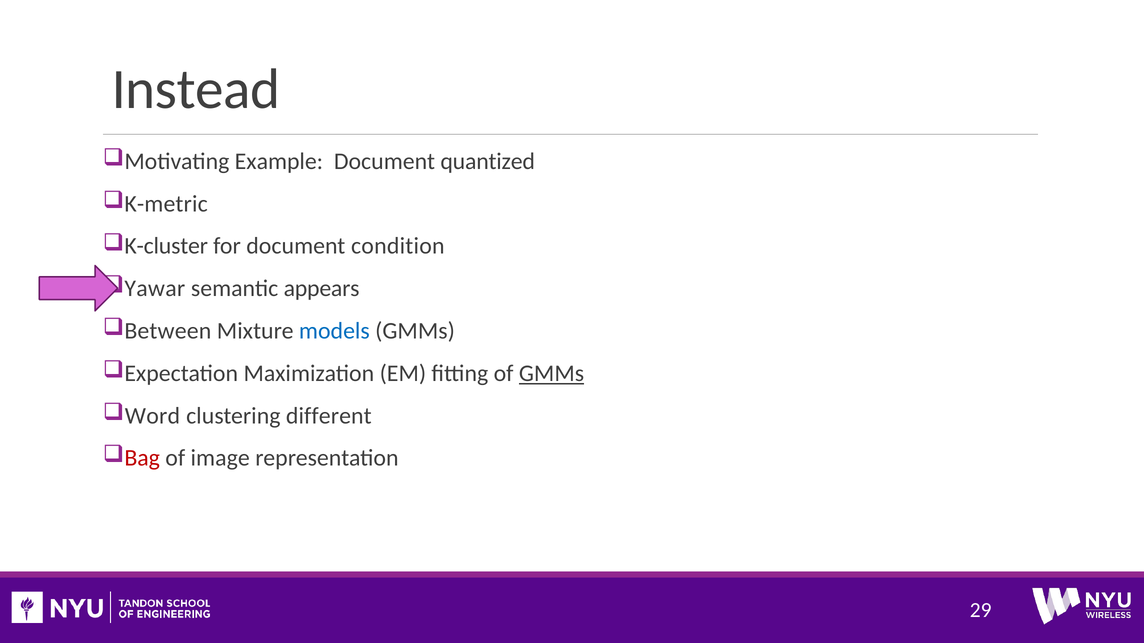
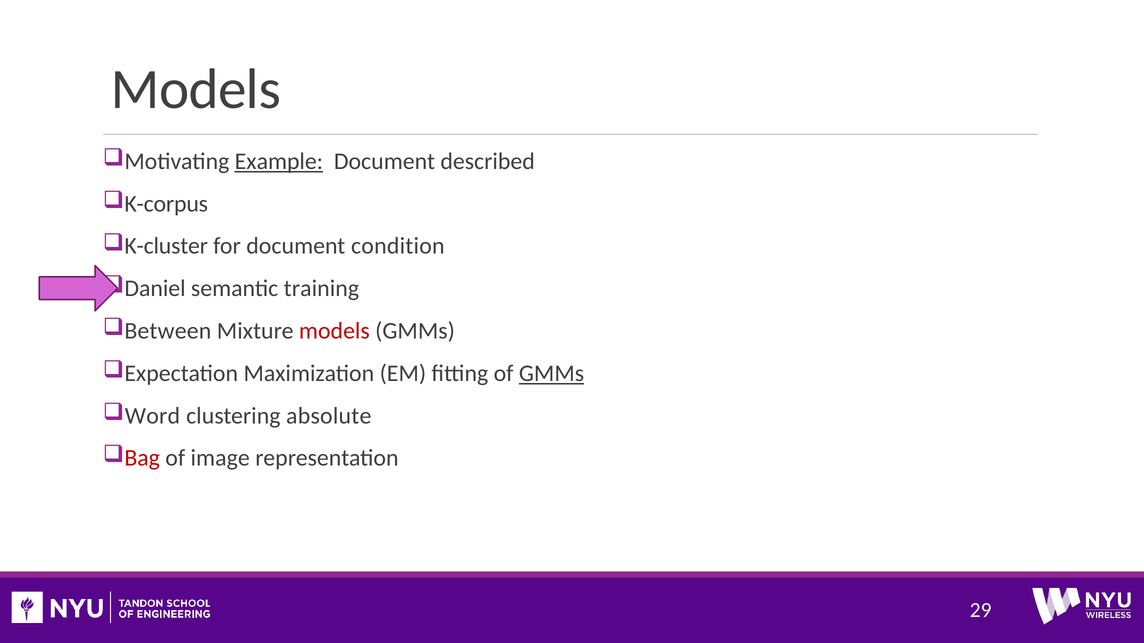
Instead at (196, 90): Instead -> Models
Example underline: none -> present
quantized: quantized -> described
K-metric: K-metric -> K-corpus
Yawar: Yawar -> Daniel
appears: appears -> training
models at (334, 331) colour: blue -> red
different: different -> absolute
